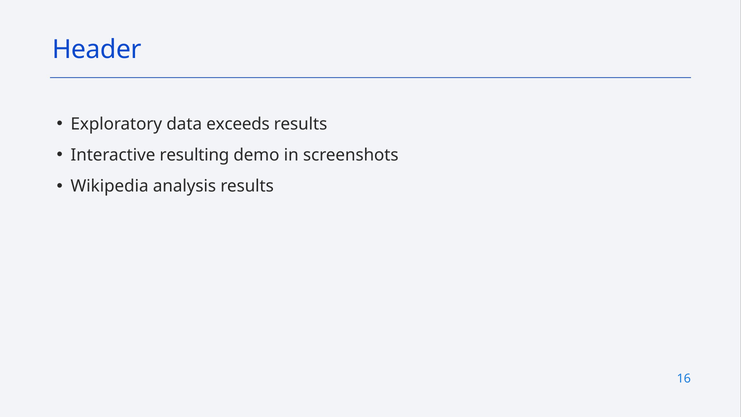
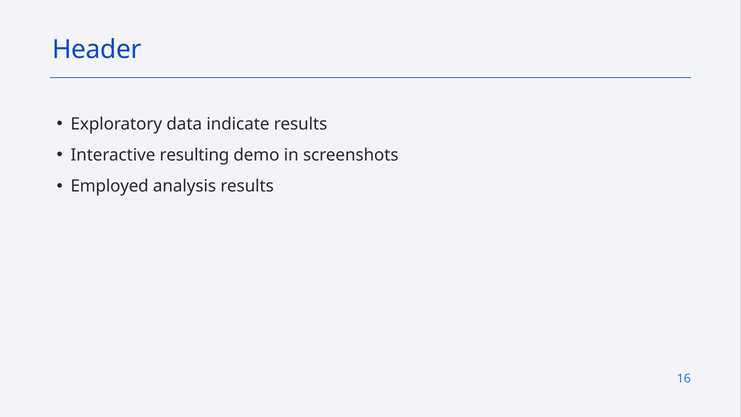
exceeds: exceeds -> indicate
Wikipedia: Wikipedia -> Employed
